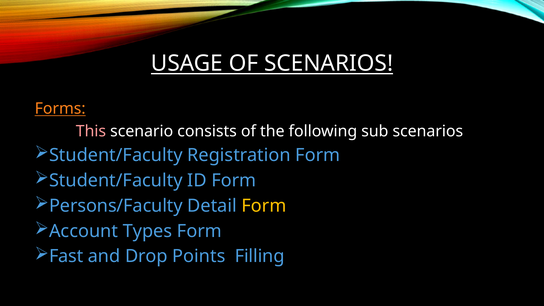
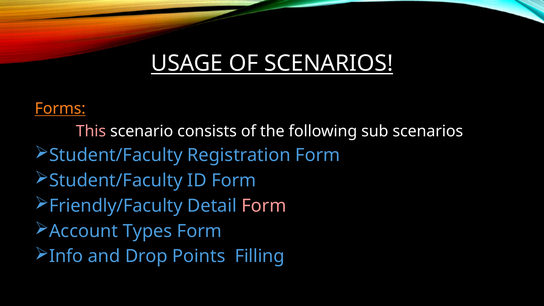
Persons/Faculty: Persons/Faculty -> Friendly/Faculty
Form at (264, 206) colour: yellow -> pink
Fast: Fast -> Info
